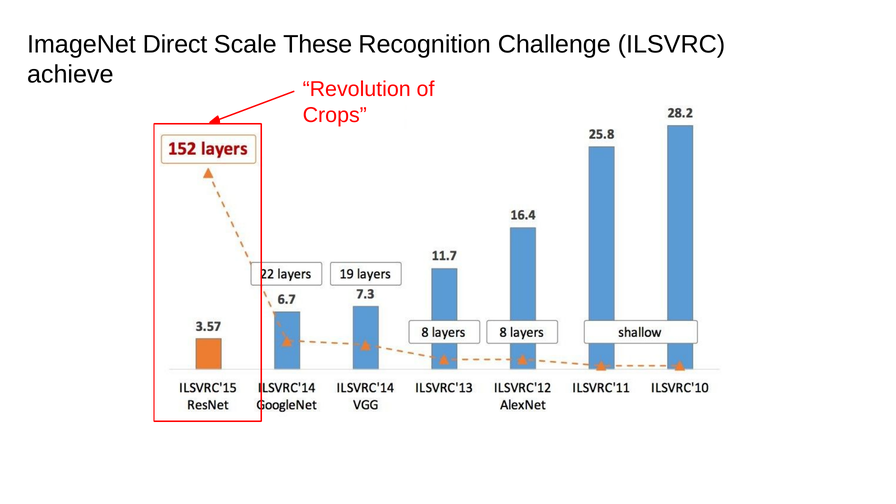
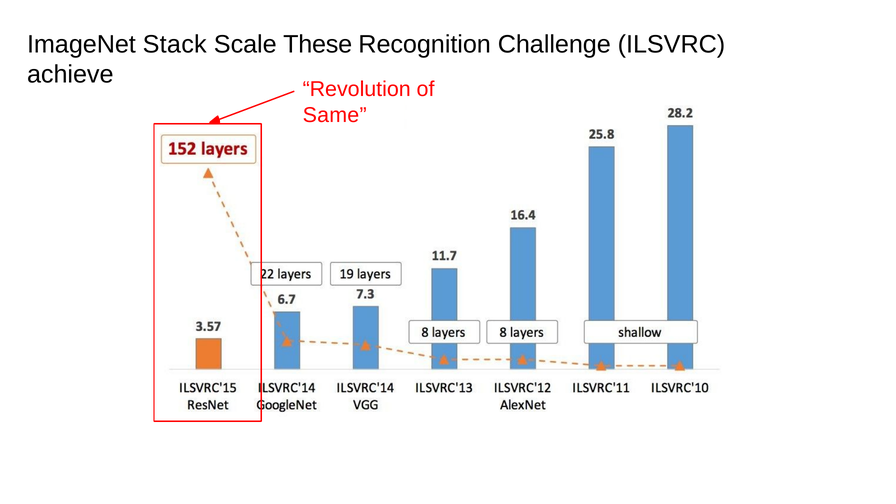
Direct: Direct -> Stack
Crops: Crops -> Same
